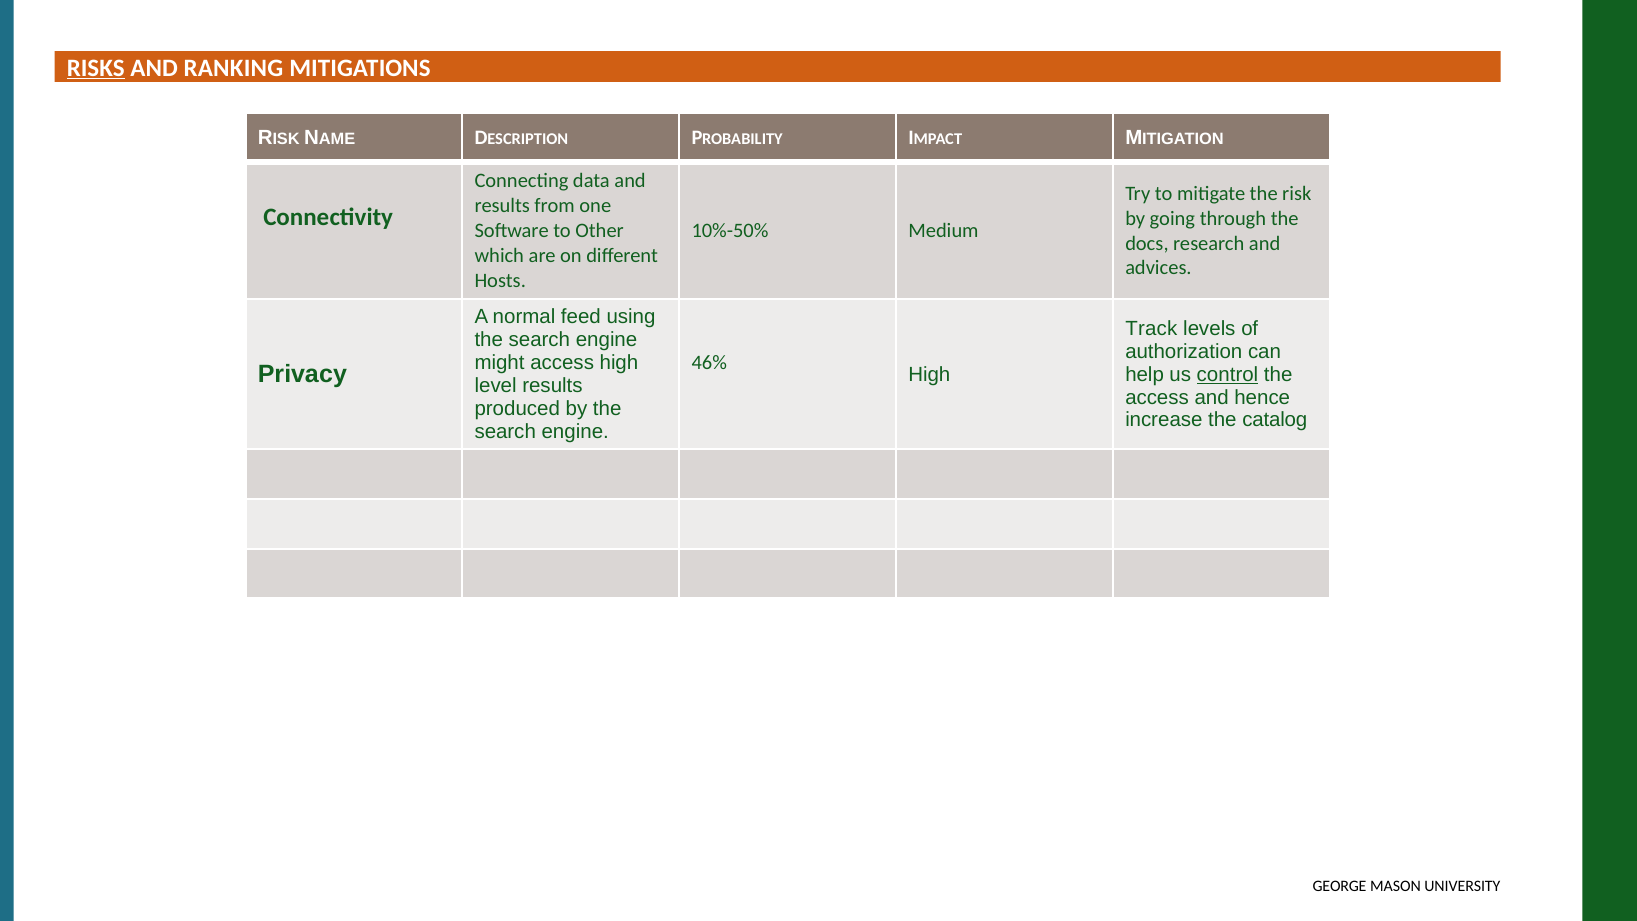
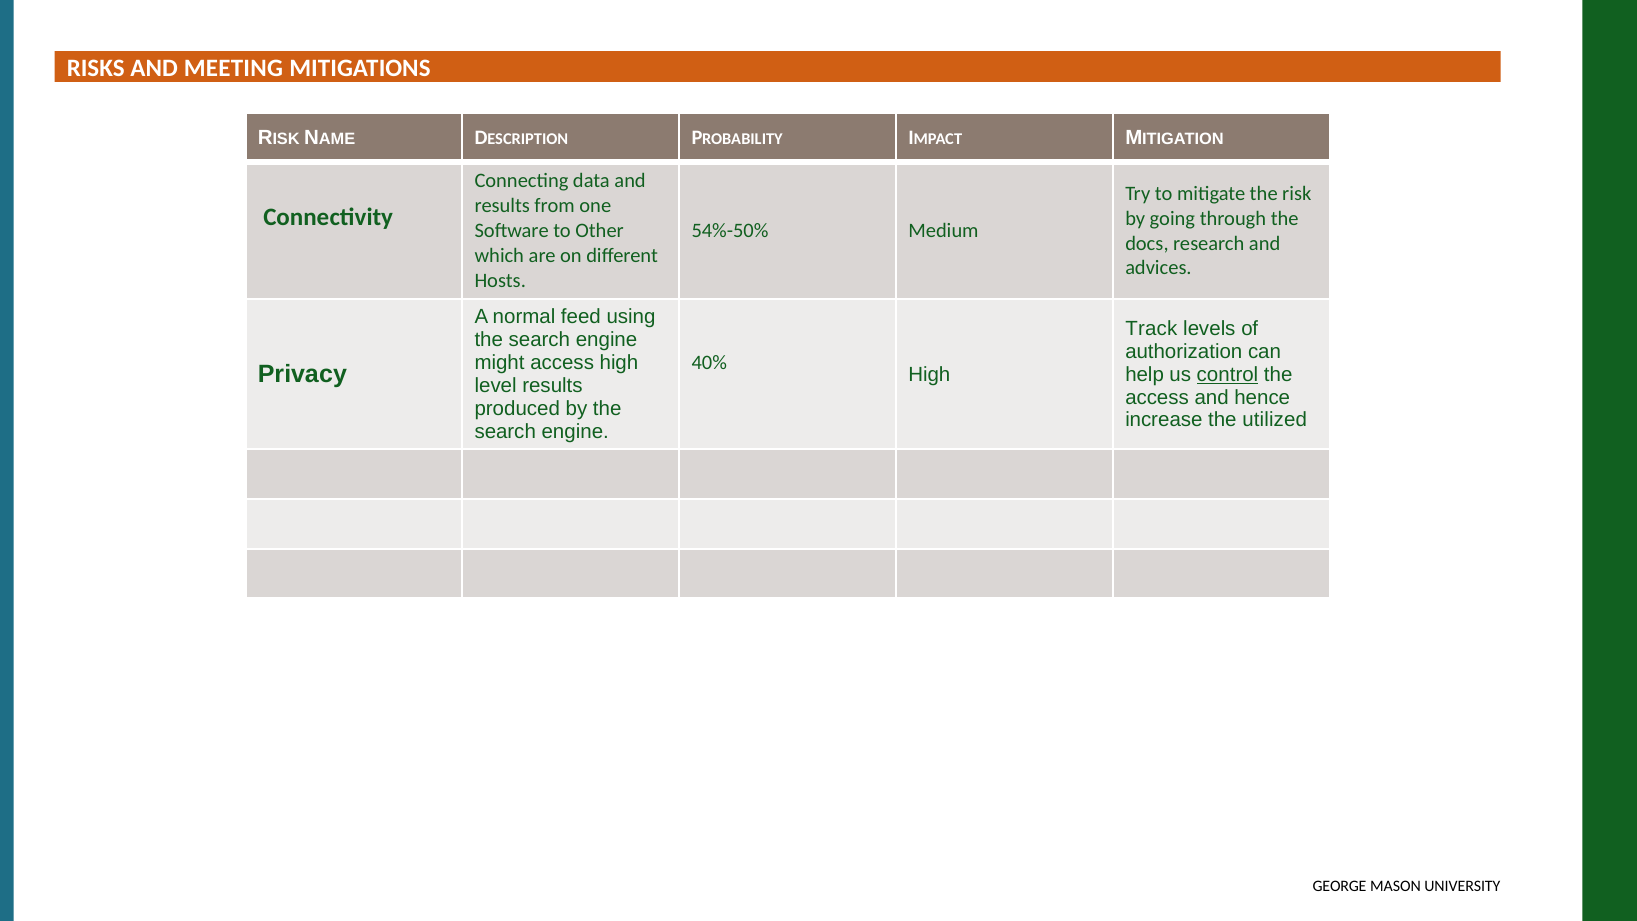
RISKS underline: present -> none
RANKING: RANKING -> MEETING
10%-50%: 10%-50% -> 54%-50%
46%: 46% -> 40%
catalog: catalog -> utilized
